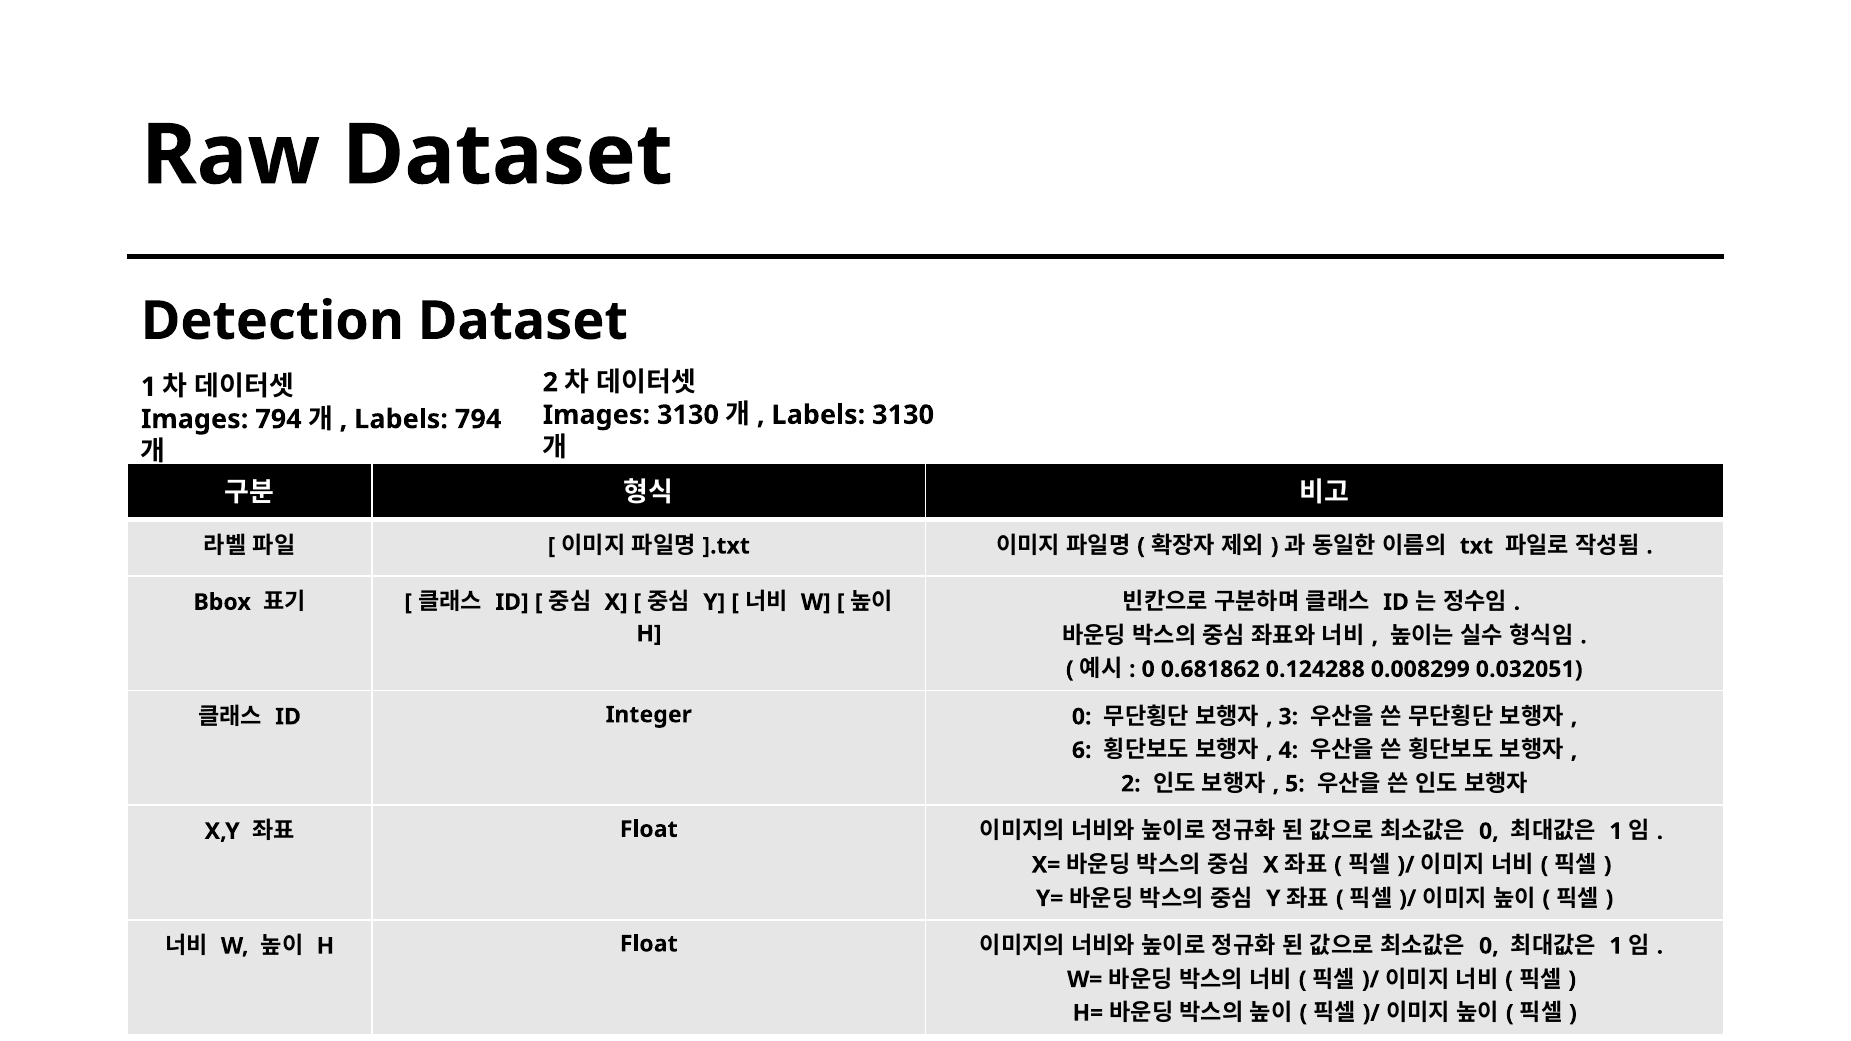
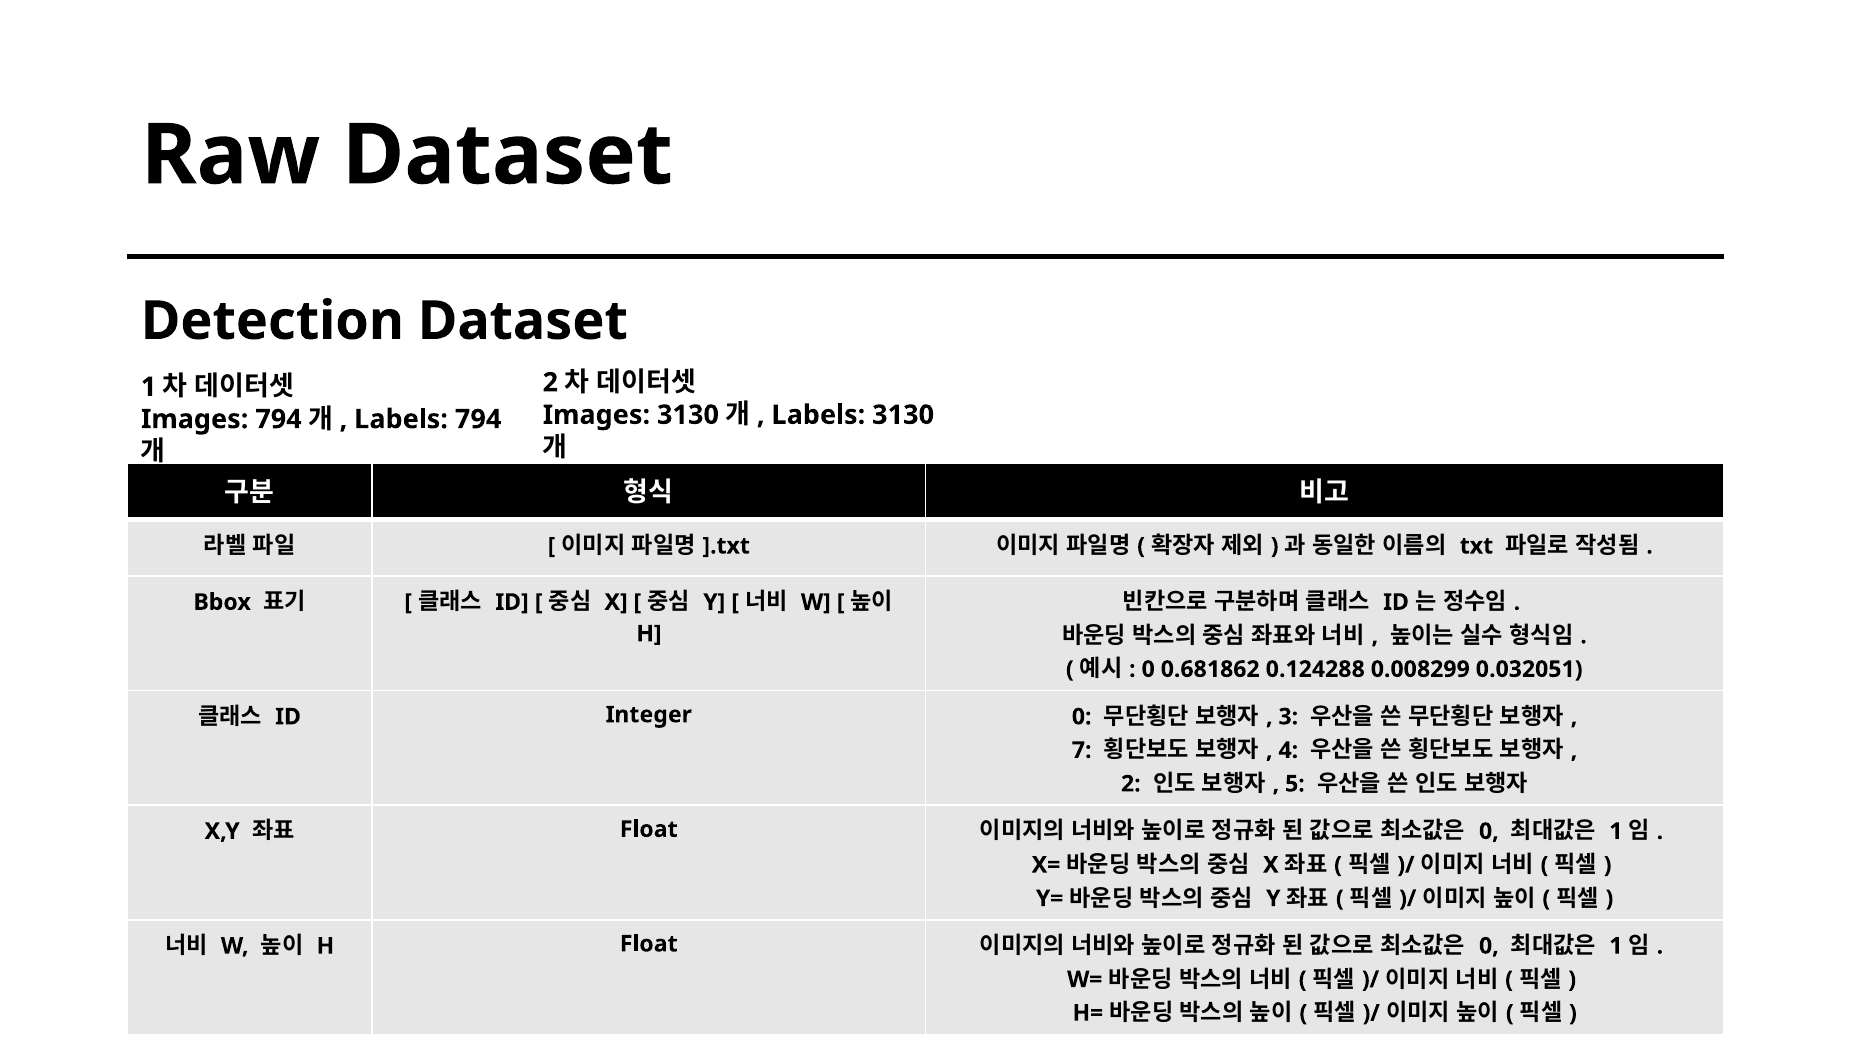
6: 6 -> 7
